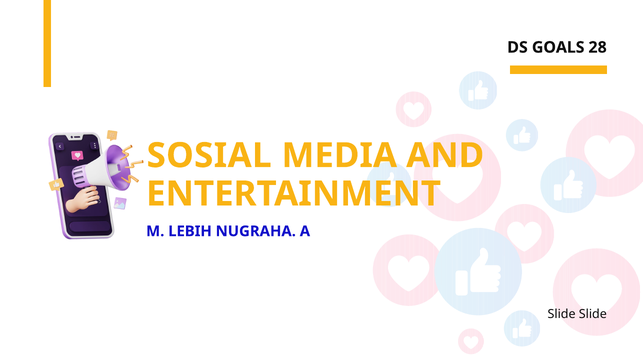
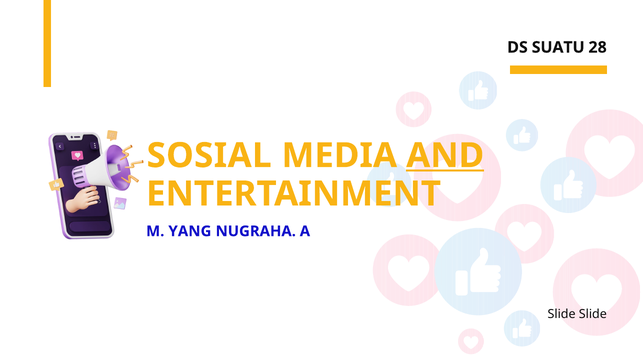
GOALS: GOALS -> SUATU
AND underline: none -> present
LEBIH: LEBIH -> YANG
